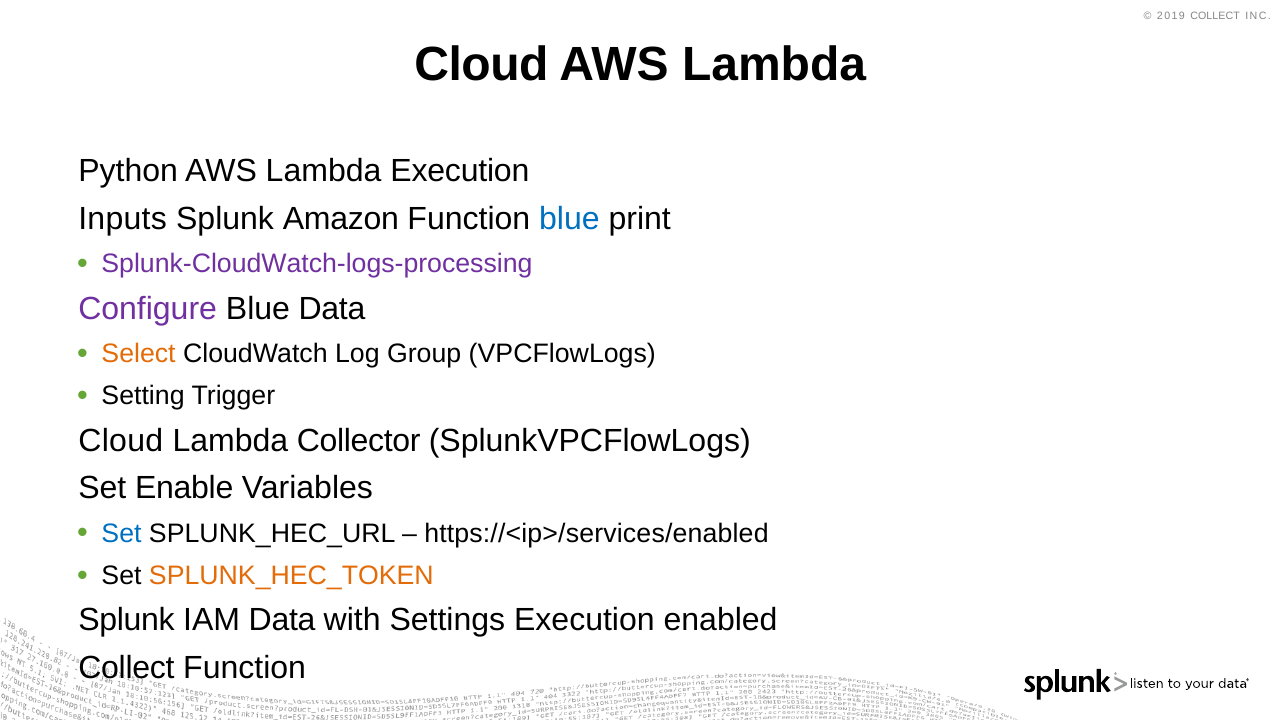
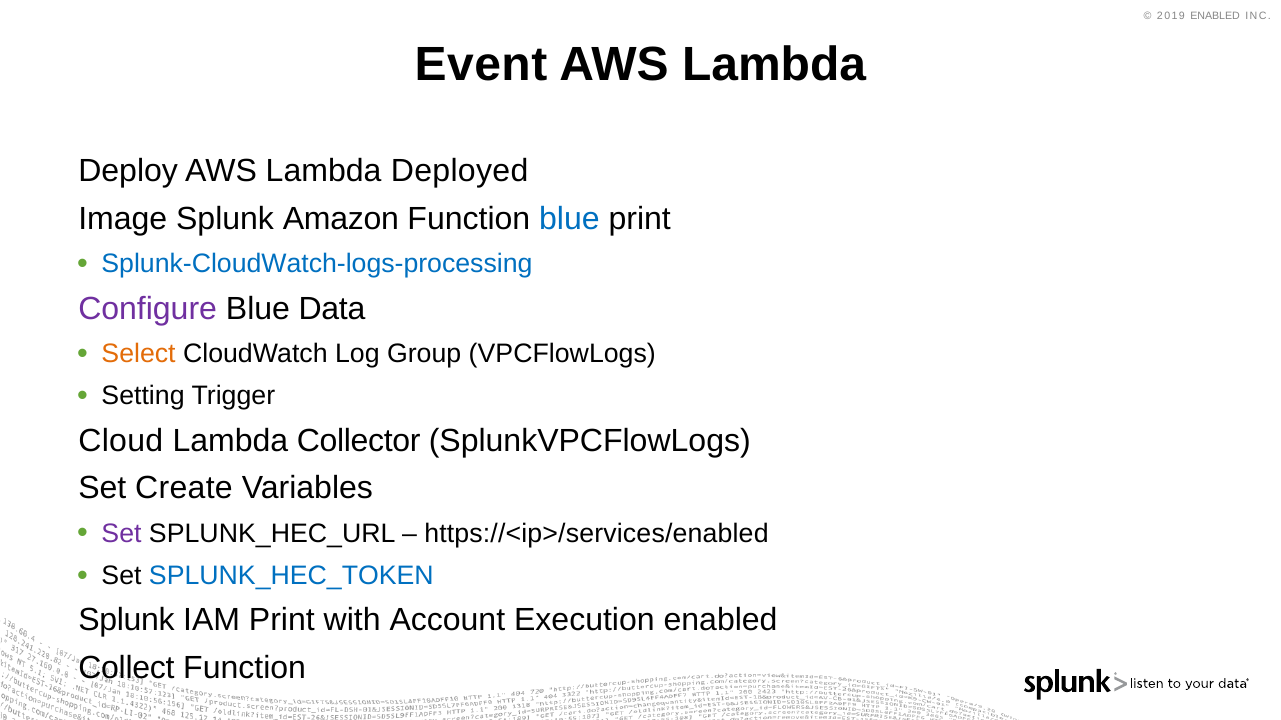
COLLECT at (1215, 16): COLLECT -> ENABLED
Cloud at (481, 65): Cloud -> Event
Python: Python -> Deploy
Lambda Execution: Execution -> Deployed
Inputs: Inputs -> Image
Splunk-CloudWatch-logs-processing colour: purple -> blue
Enable: Enable -> Create
Set at (122, 534) colour: blue -> purple
SPLUNK_HEC_TOKEN colour: orange -> blue
IAM Data: Data -> Print
Settings: Settings -> Account
